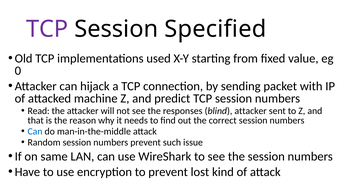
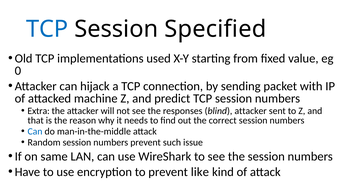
TCP at (47, 29) colour: purple -> blue
Read: Read -> Extra
lost: lost -> like
